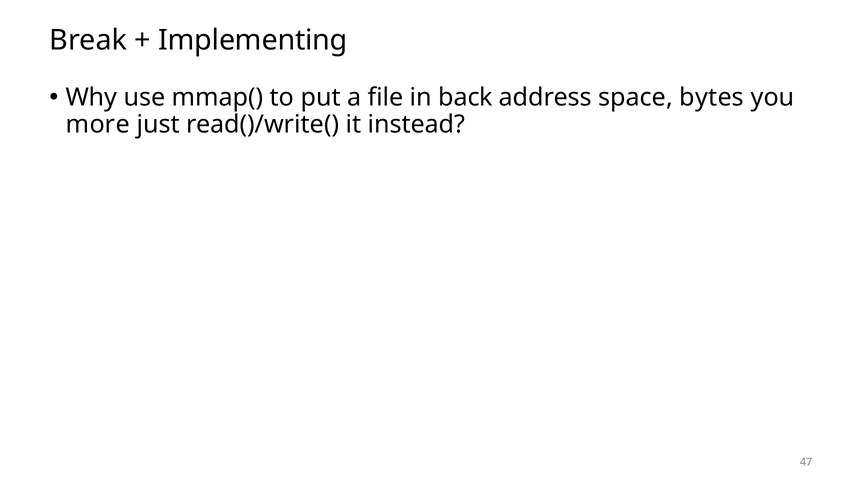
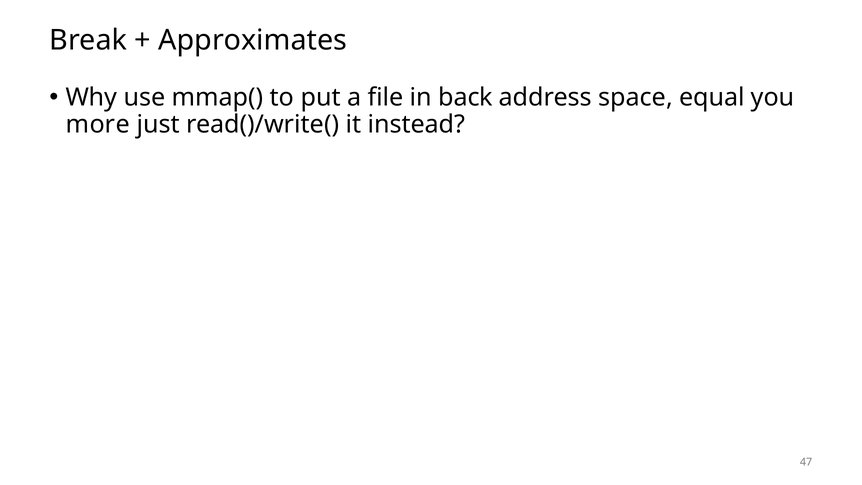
Implementing: Implementing -> Approximates
bytes: bytes -> equal
